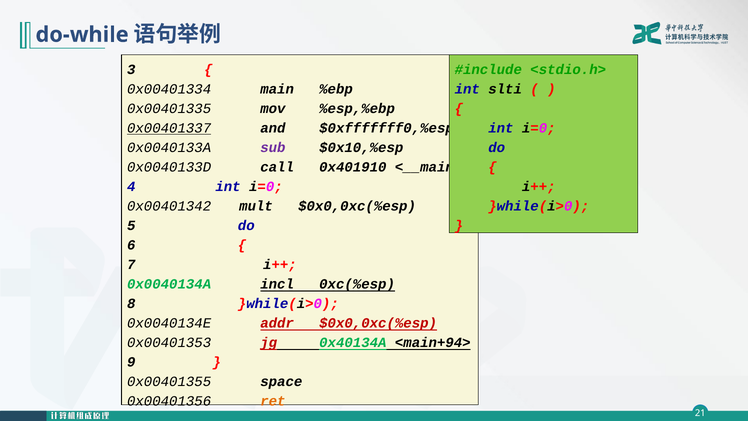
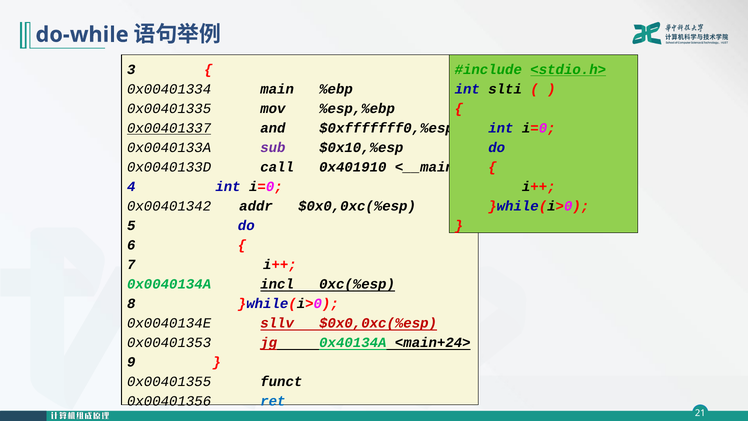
<stdio.h> underline: none -> present
mult: mult -> addr
addr: addr -> sllv
<main+94>: <main+94> -> <main+24>
space: space -> funct
ret colour: orange -> blue
